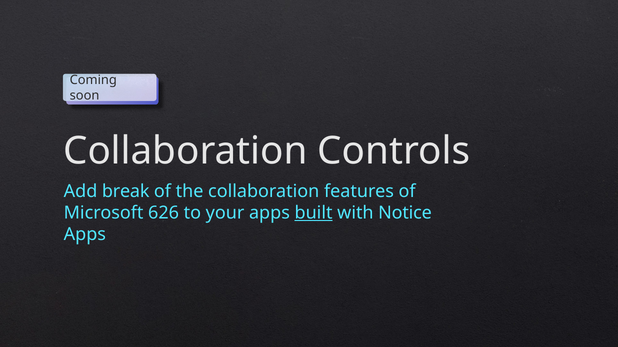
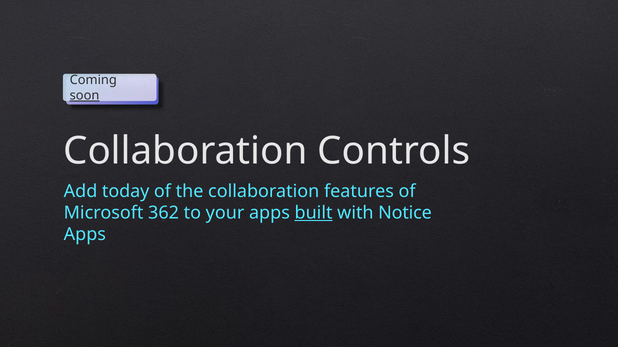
soon underline: none -> present
break: break -> today
626: 626 -> 362
